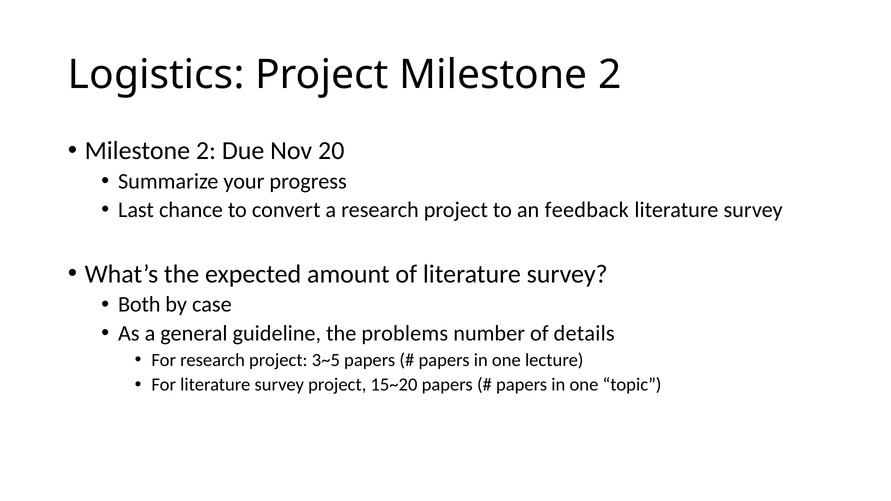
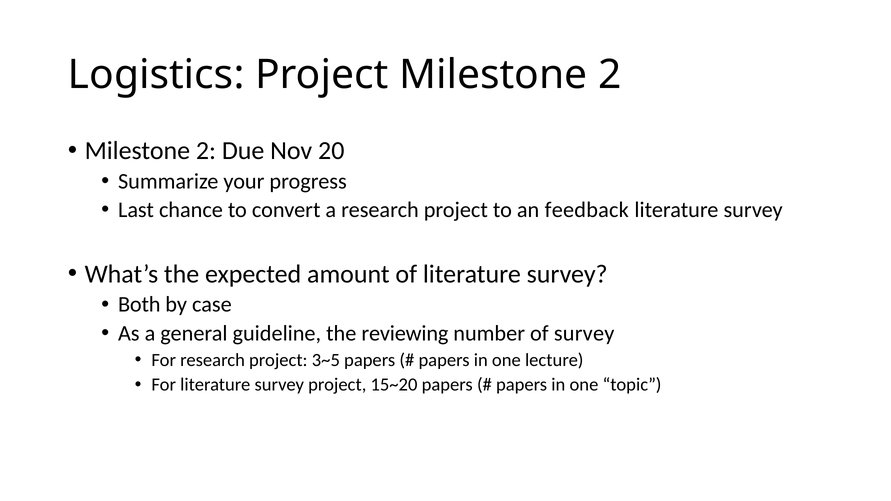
problems: problems -> reviewing
of details: details -> survey
